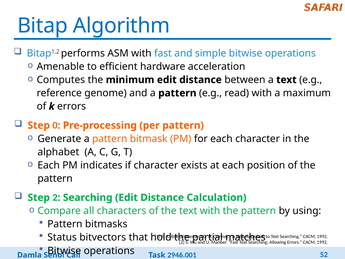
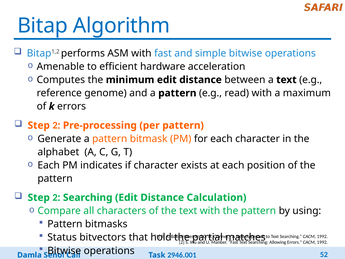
0 at (55, 125): 0 -> 2
